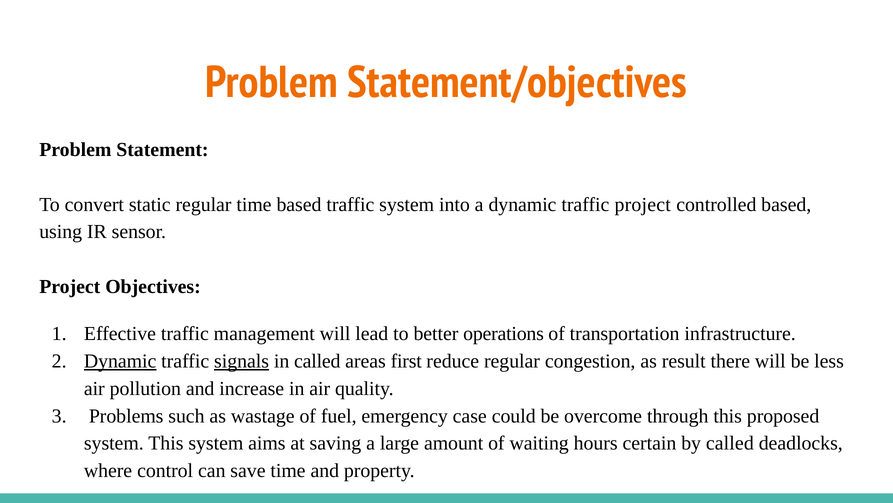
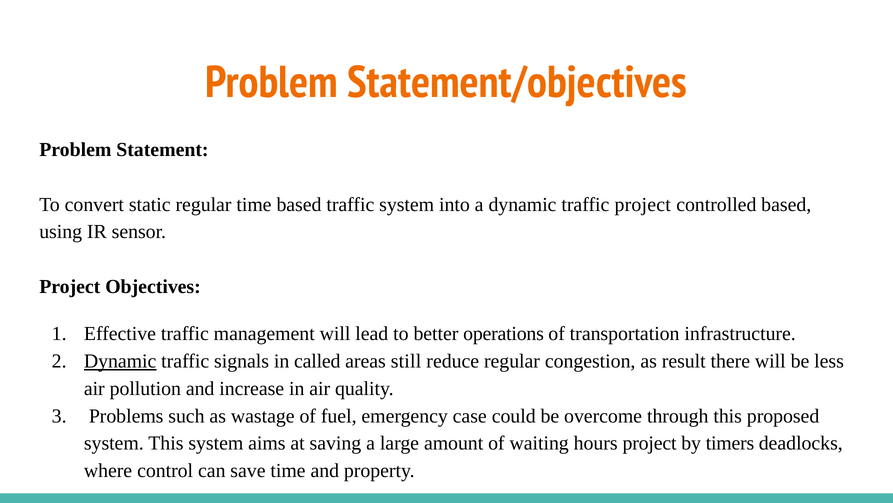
signals underline: present -> none
first: first -> still
hours certain: certain -> project
by called: called -> timers
